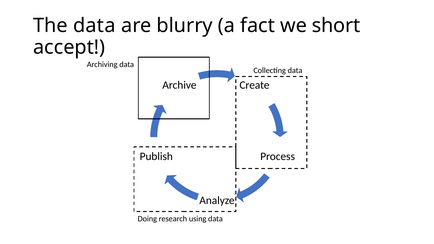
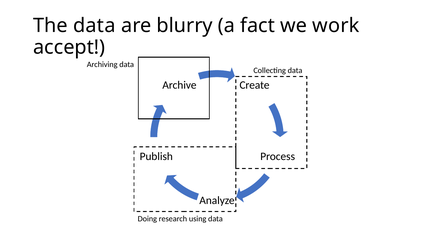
short: short -> work
